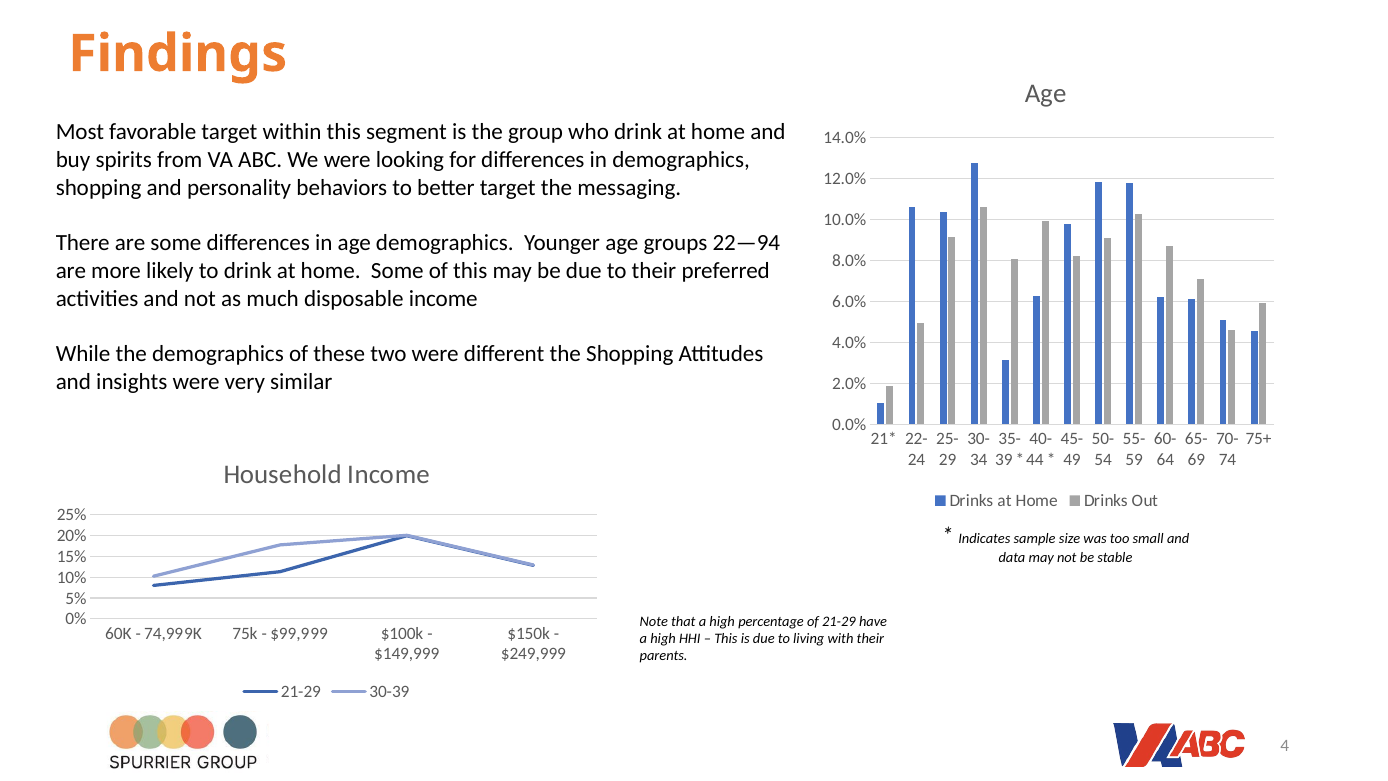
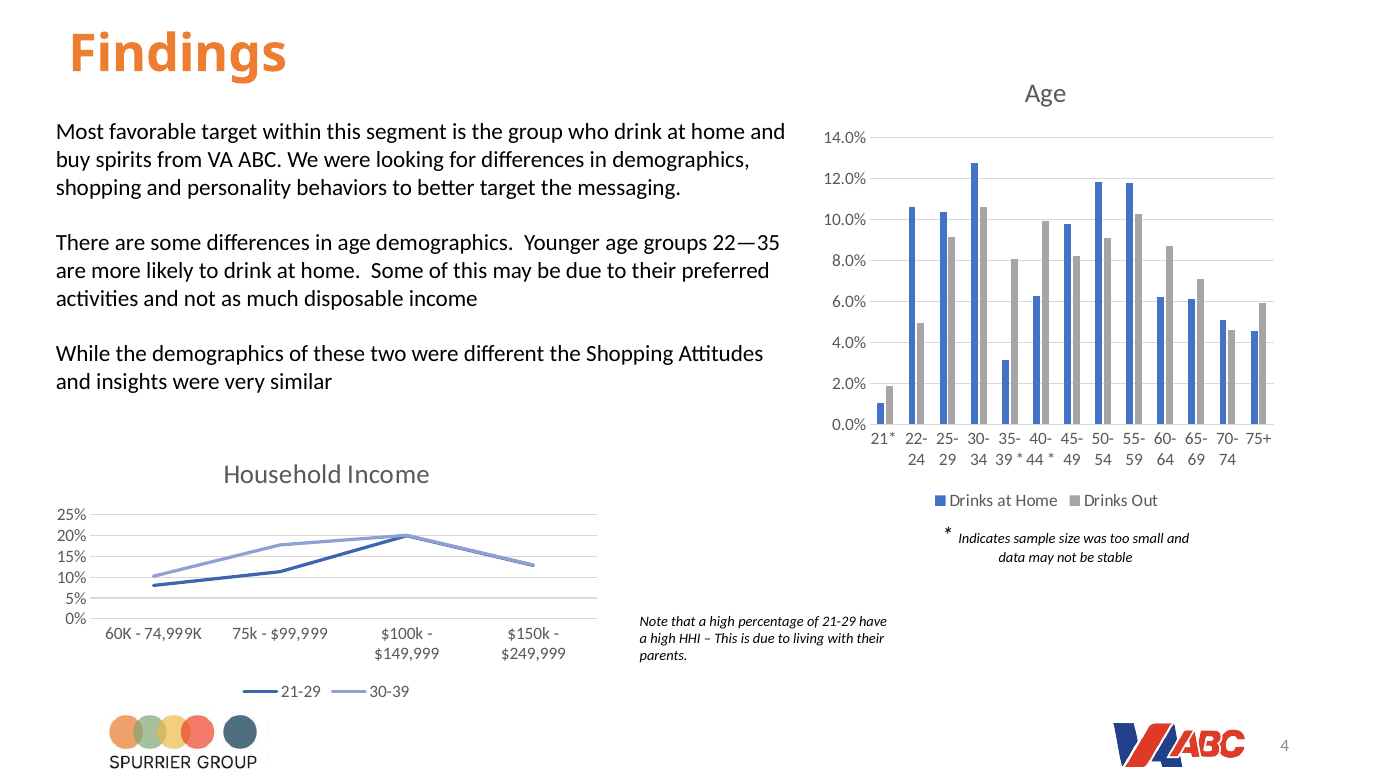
22—94: 22—94 -> 22—35
